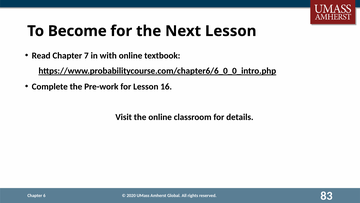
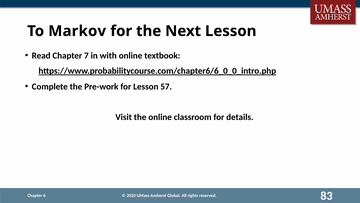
Become: Become -> Markov
16: 16 -> 57
